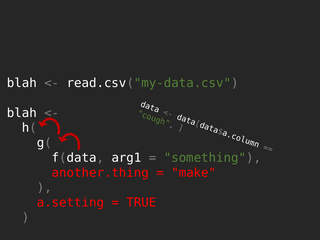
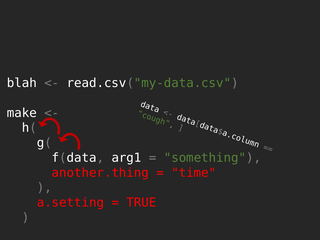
blah at (22, 113): blah -> make
make: make -> time
